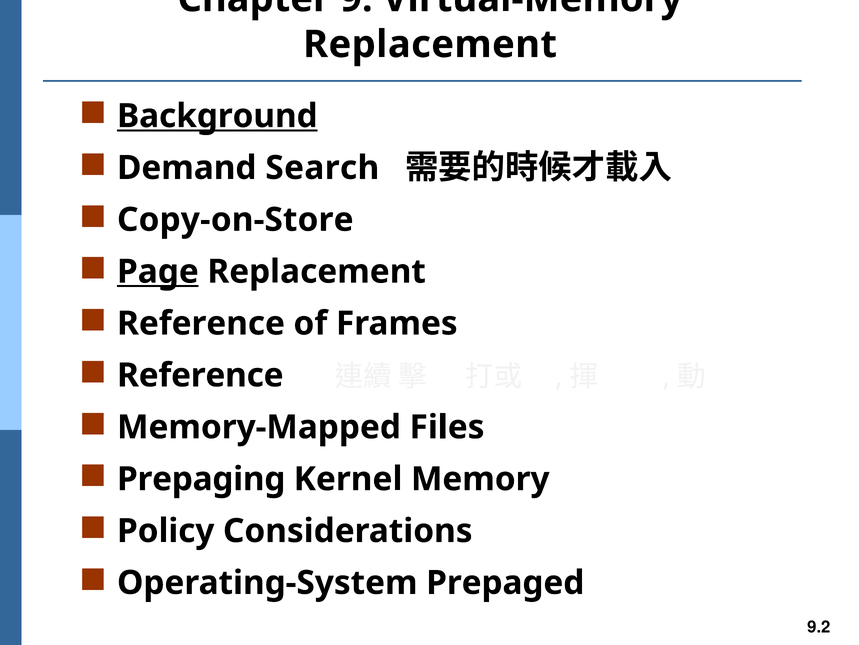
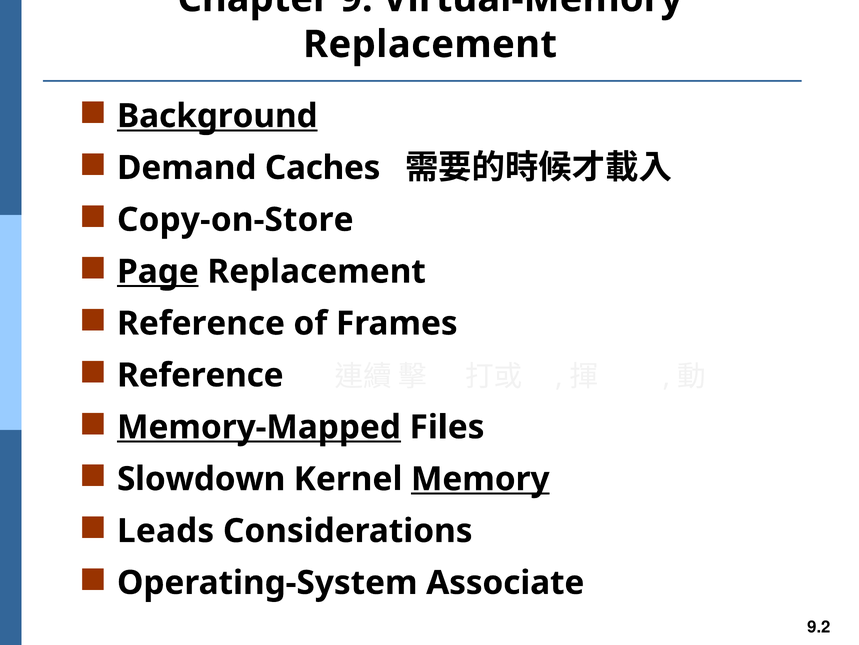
Search: Search -> Caches
Memory-Mapped underline: none -> present
Prepaging: Prepaging -> Slowdown
Memory underline: none -> present
Policy: Policy -> Leads
Prepaged: Prepaged -> Associate
